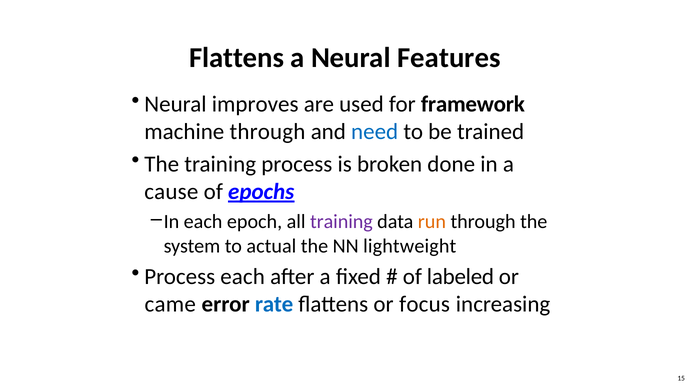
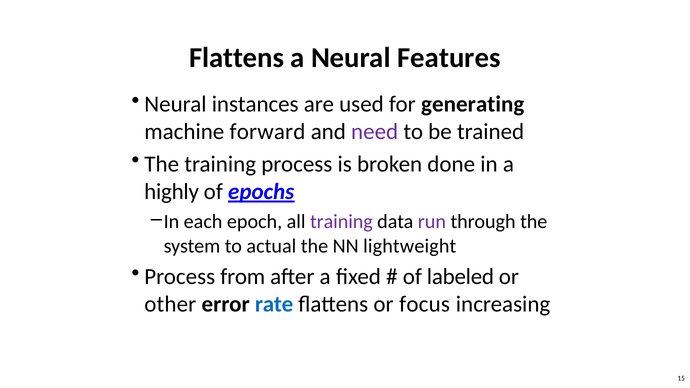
improves: improves -> instances
framework: framework -> generating
machine through: through -> forward
need colour: blue -> purple
cause: cause -> highly
run colour: orange -> purple
Process each: each -> from
came: came -> other
